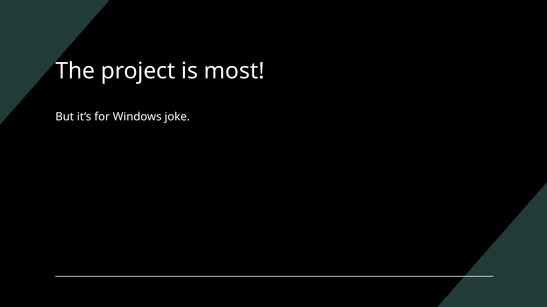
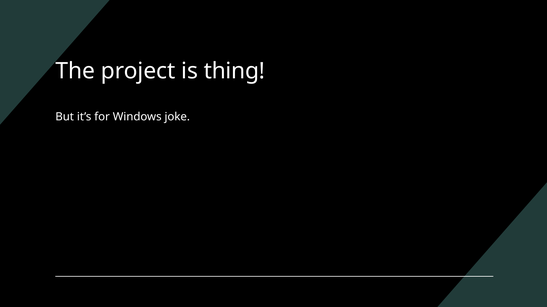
most: most -> thing
